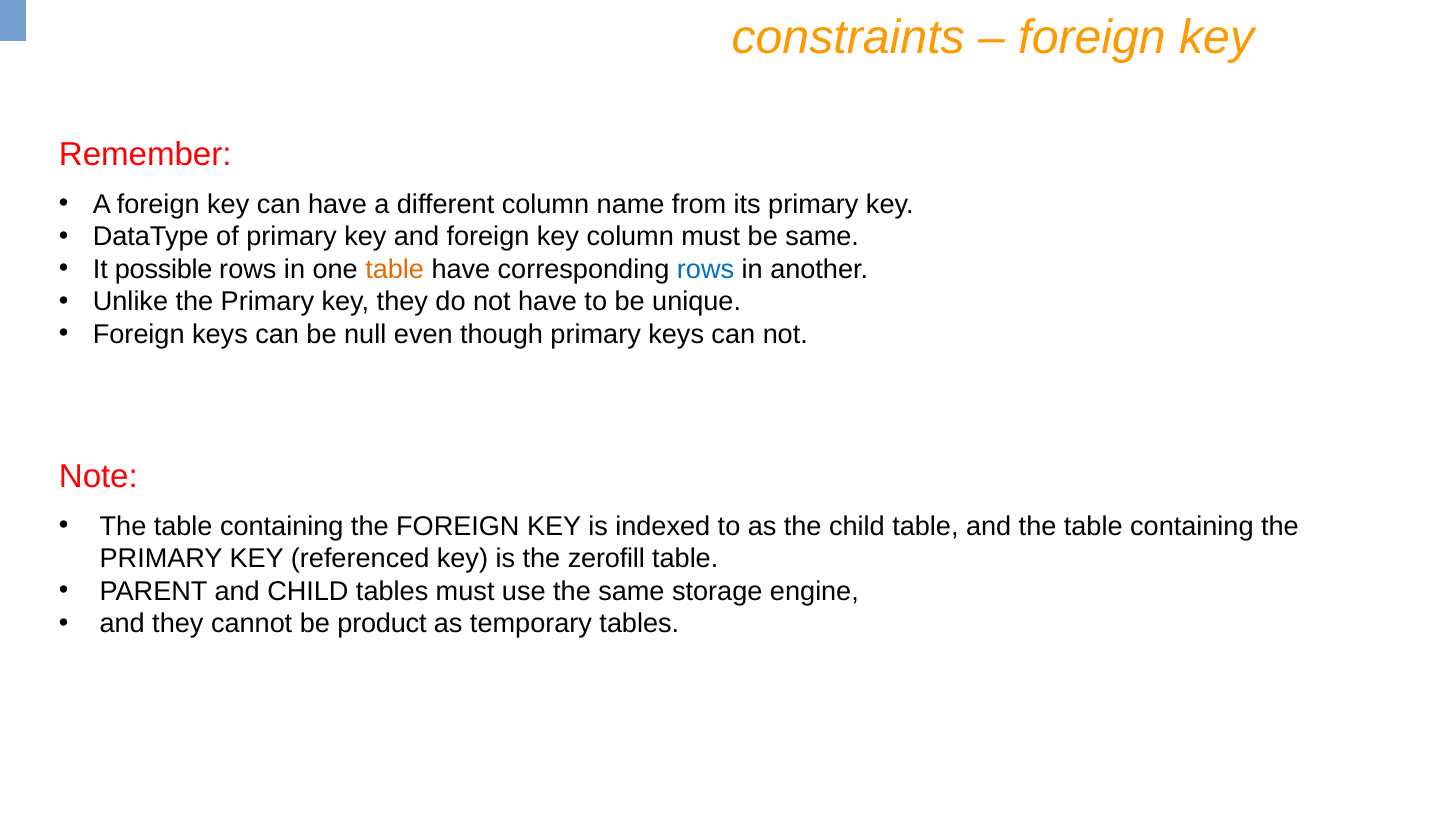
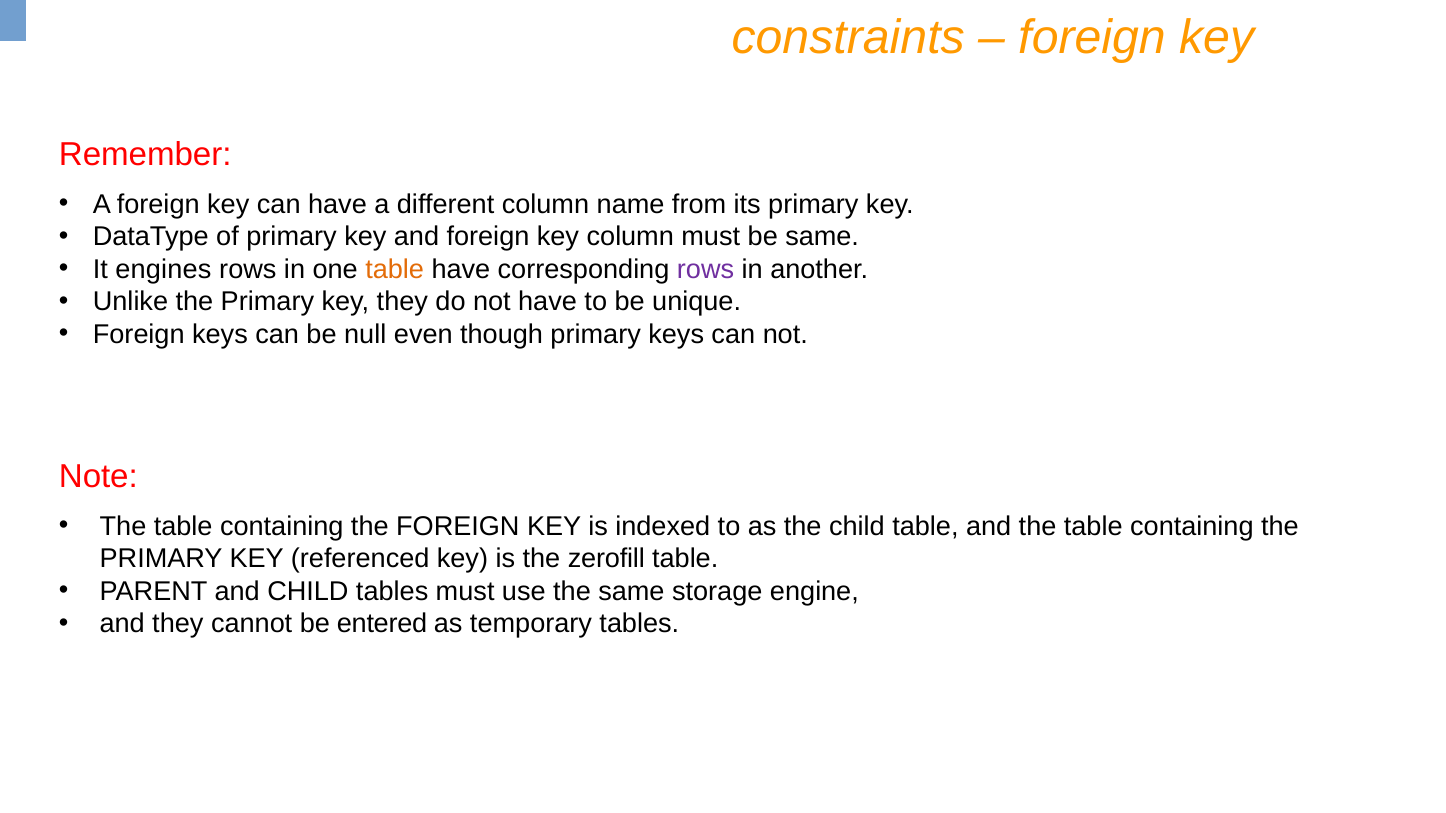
possible: possible -> engines
rows at (706, 270) colour: blue -> purple
product: product -> entered
